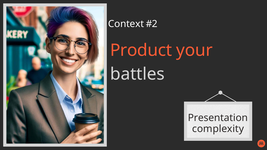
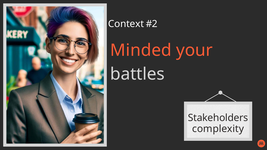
Product: Product -> Minded
Presentation: Presentation -> Stakeholders
